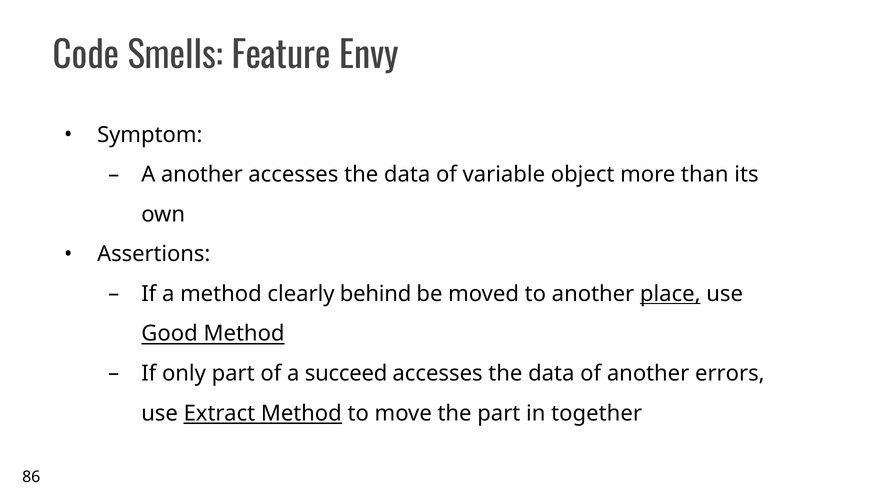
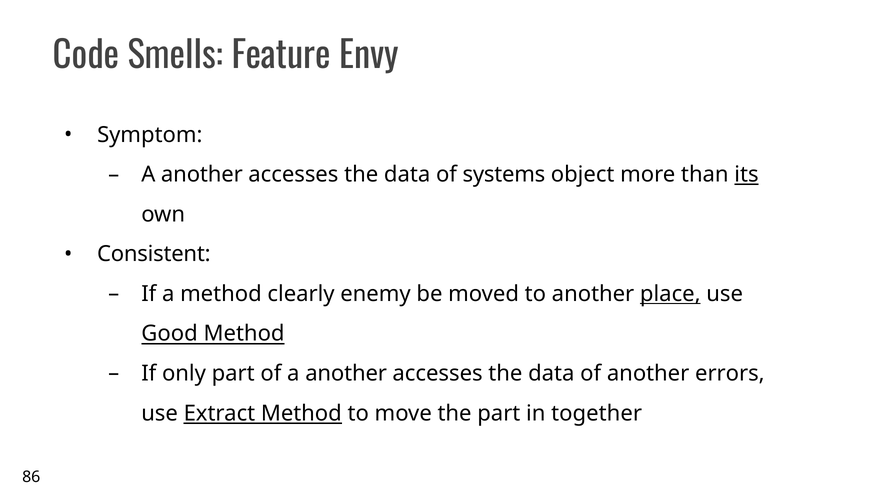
variable: variable -> systems
its underline: none -> present
Assertions: Assertions -> Consistent
behind: behind -> enemy
of a succeed: succeed -> another
